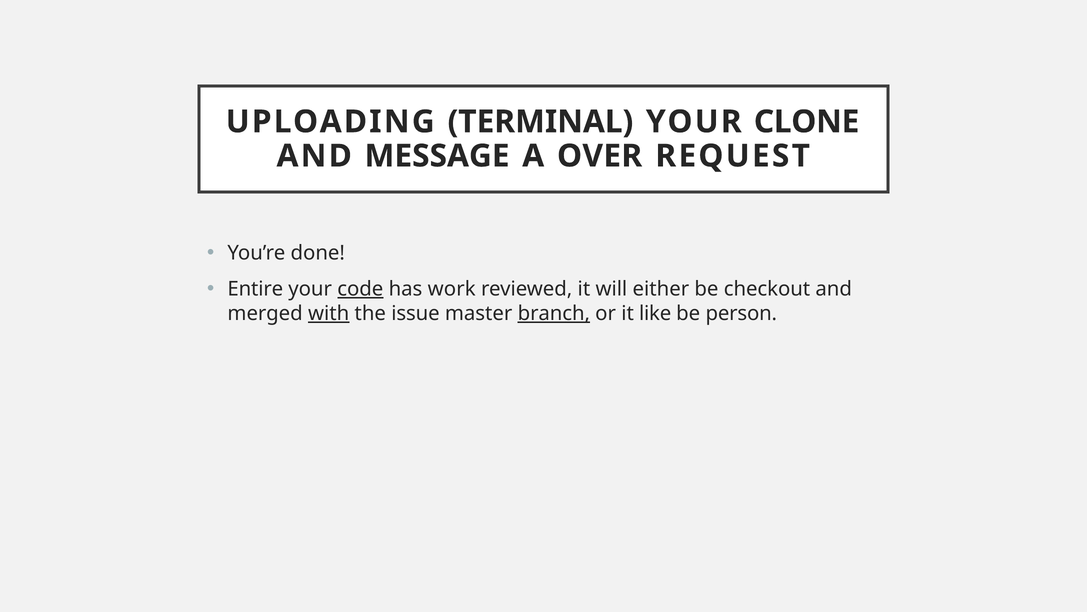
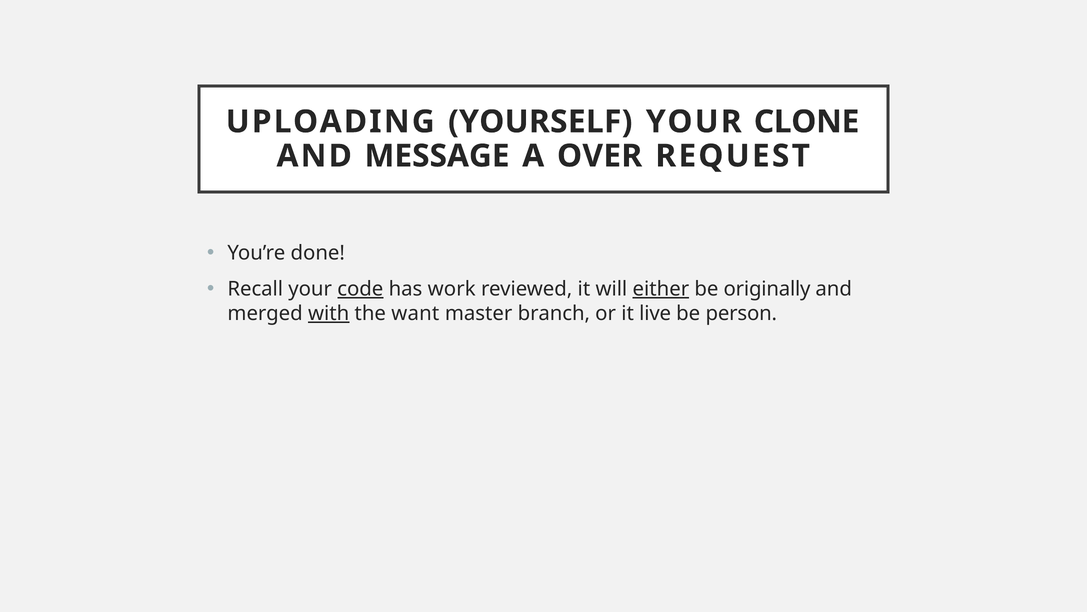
TERMINAL: TERMINAL -> YOURSELF
Entire: Entire -> Recall
either underline: none -> present
checkout: checkout -> originally
issue: issue -> want
branch underline: present -> none
like: like -> live
